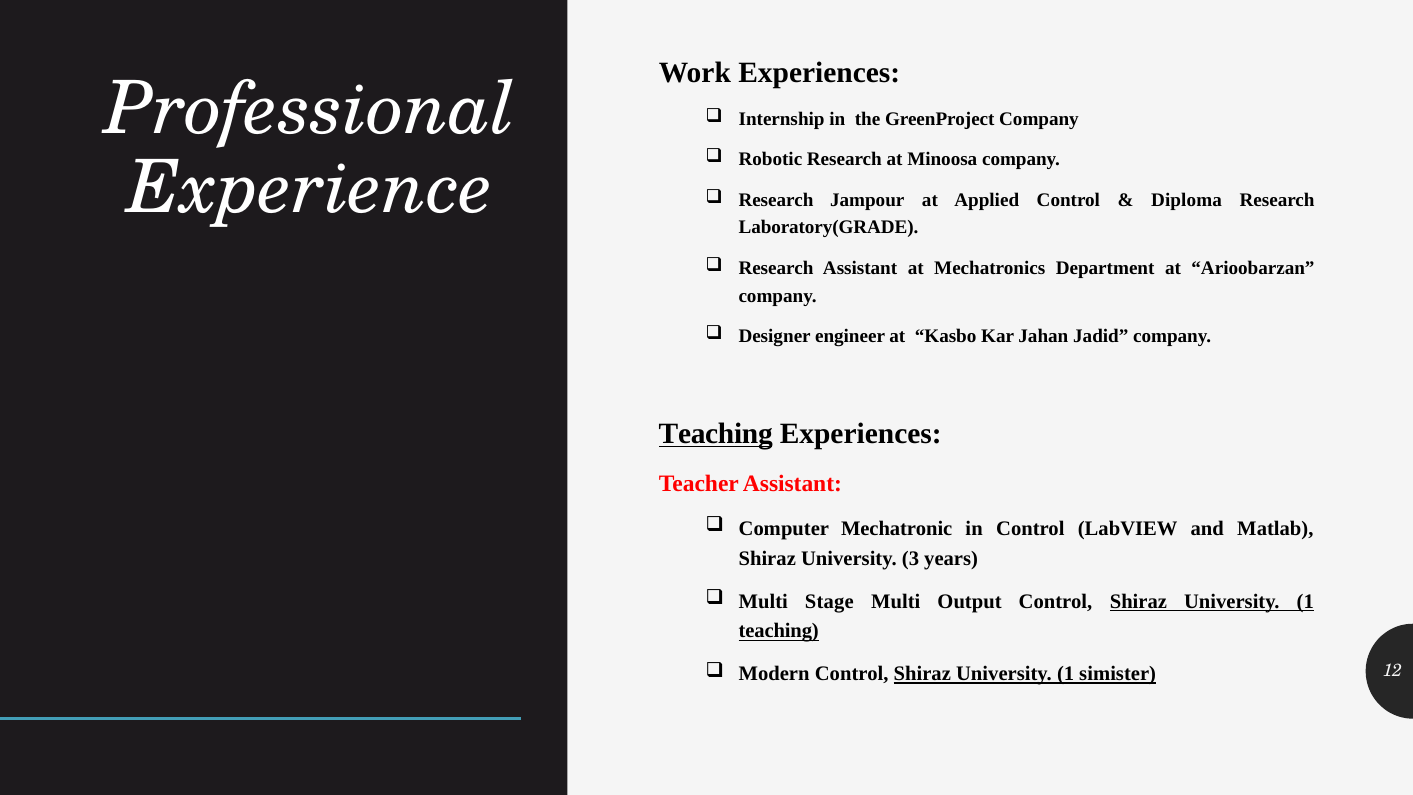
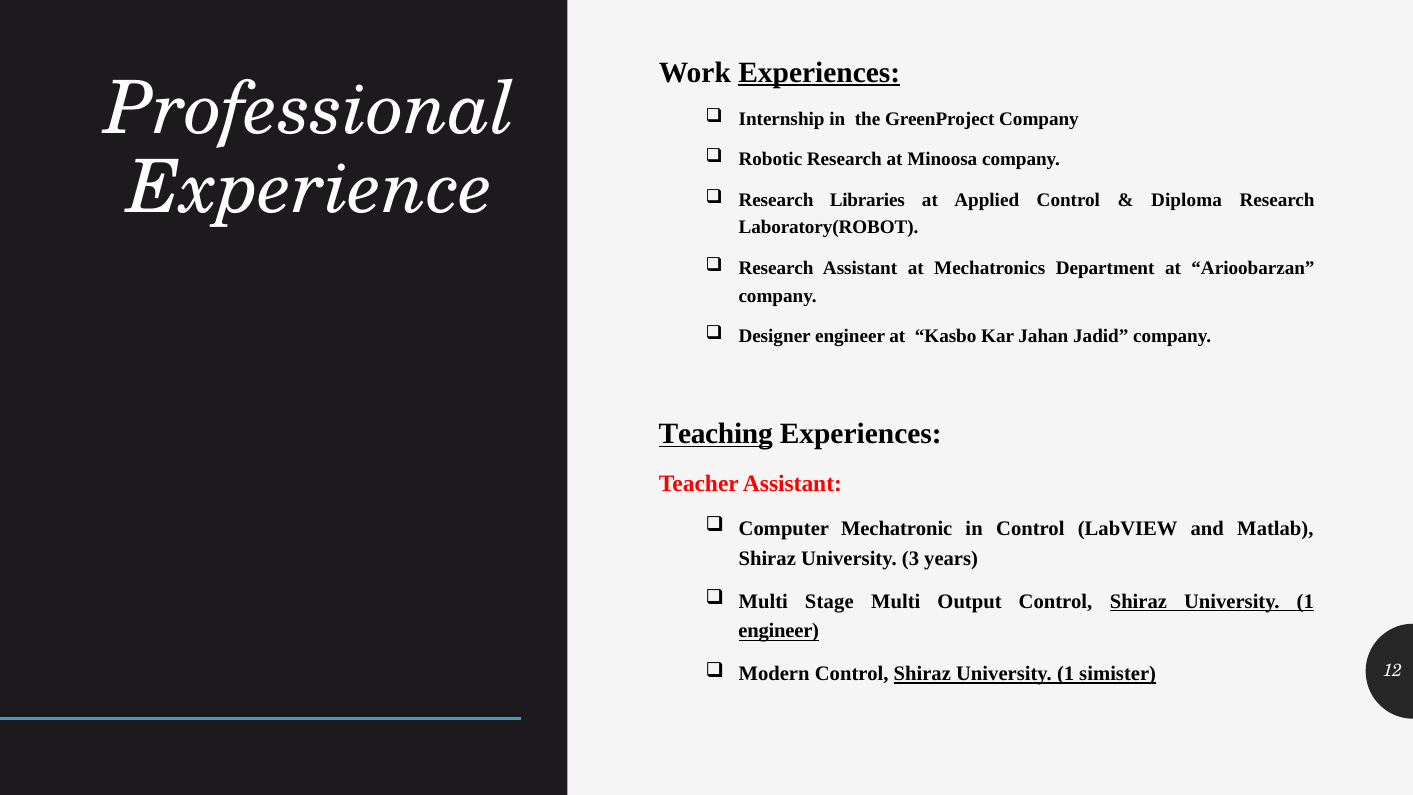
Experiences at (819, 73) underline: none -> present
Jampour: Jampour -> Libraries
Laboratory(GRADE: Laboratory(GRADE -> Laboratory(ROBOT
teaching at (779, 631): teaching -> engineer
